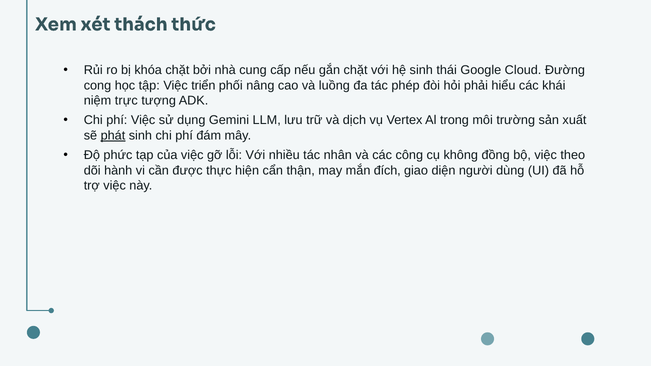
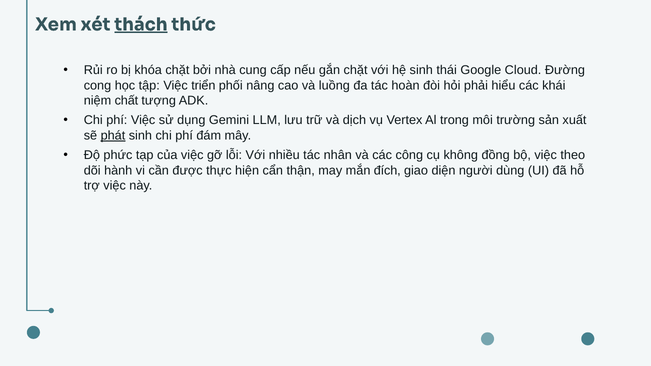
thách underline: none -> present
phép: phép -> hoàn
trực: trực -> chất
